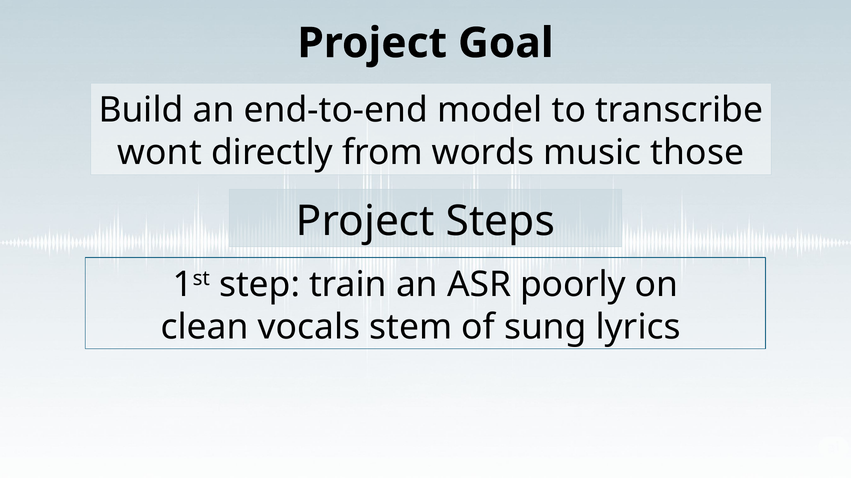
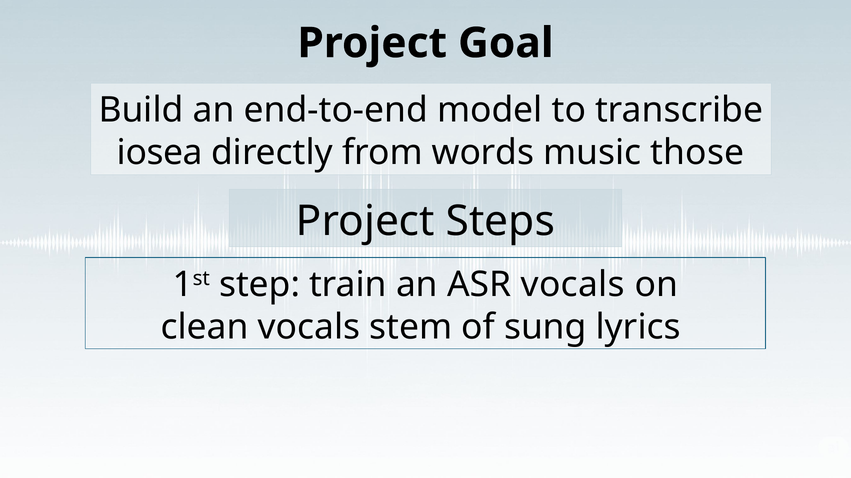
wont: wont -> iosea
ASR poorly: poorly -> vocals
